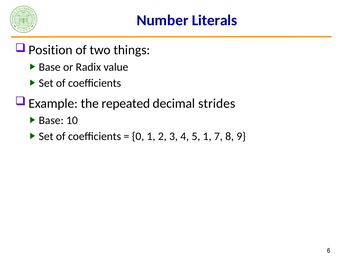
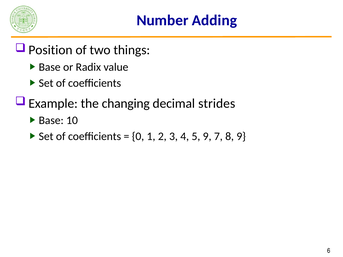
Literals: Literals -> Adding
repeated: repeated -> changing
5 1: 1 -> 9
